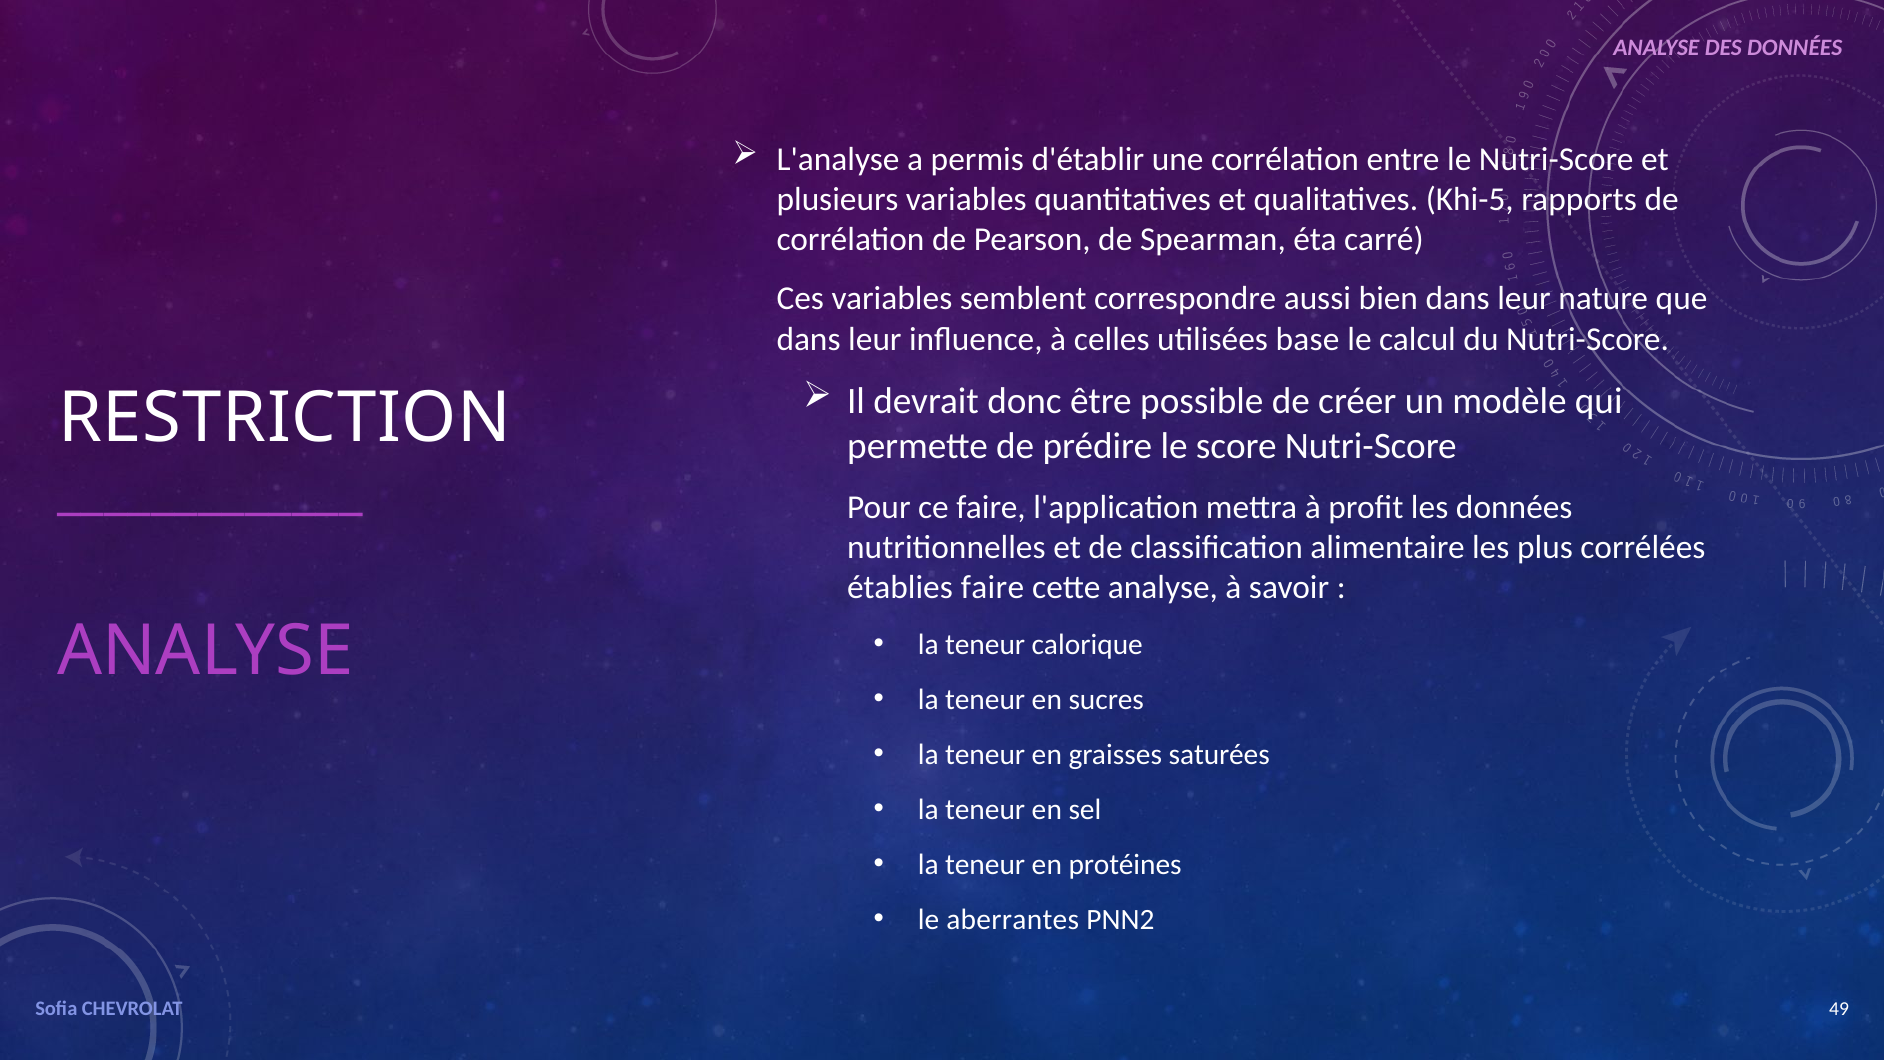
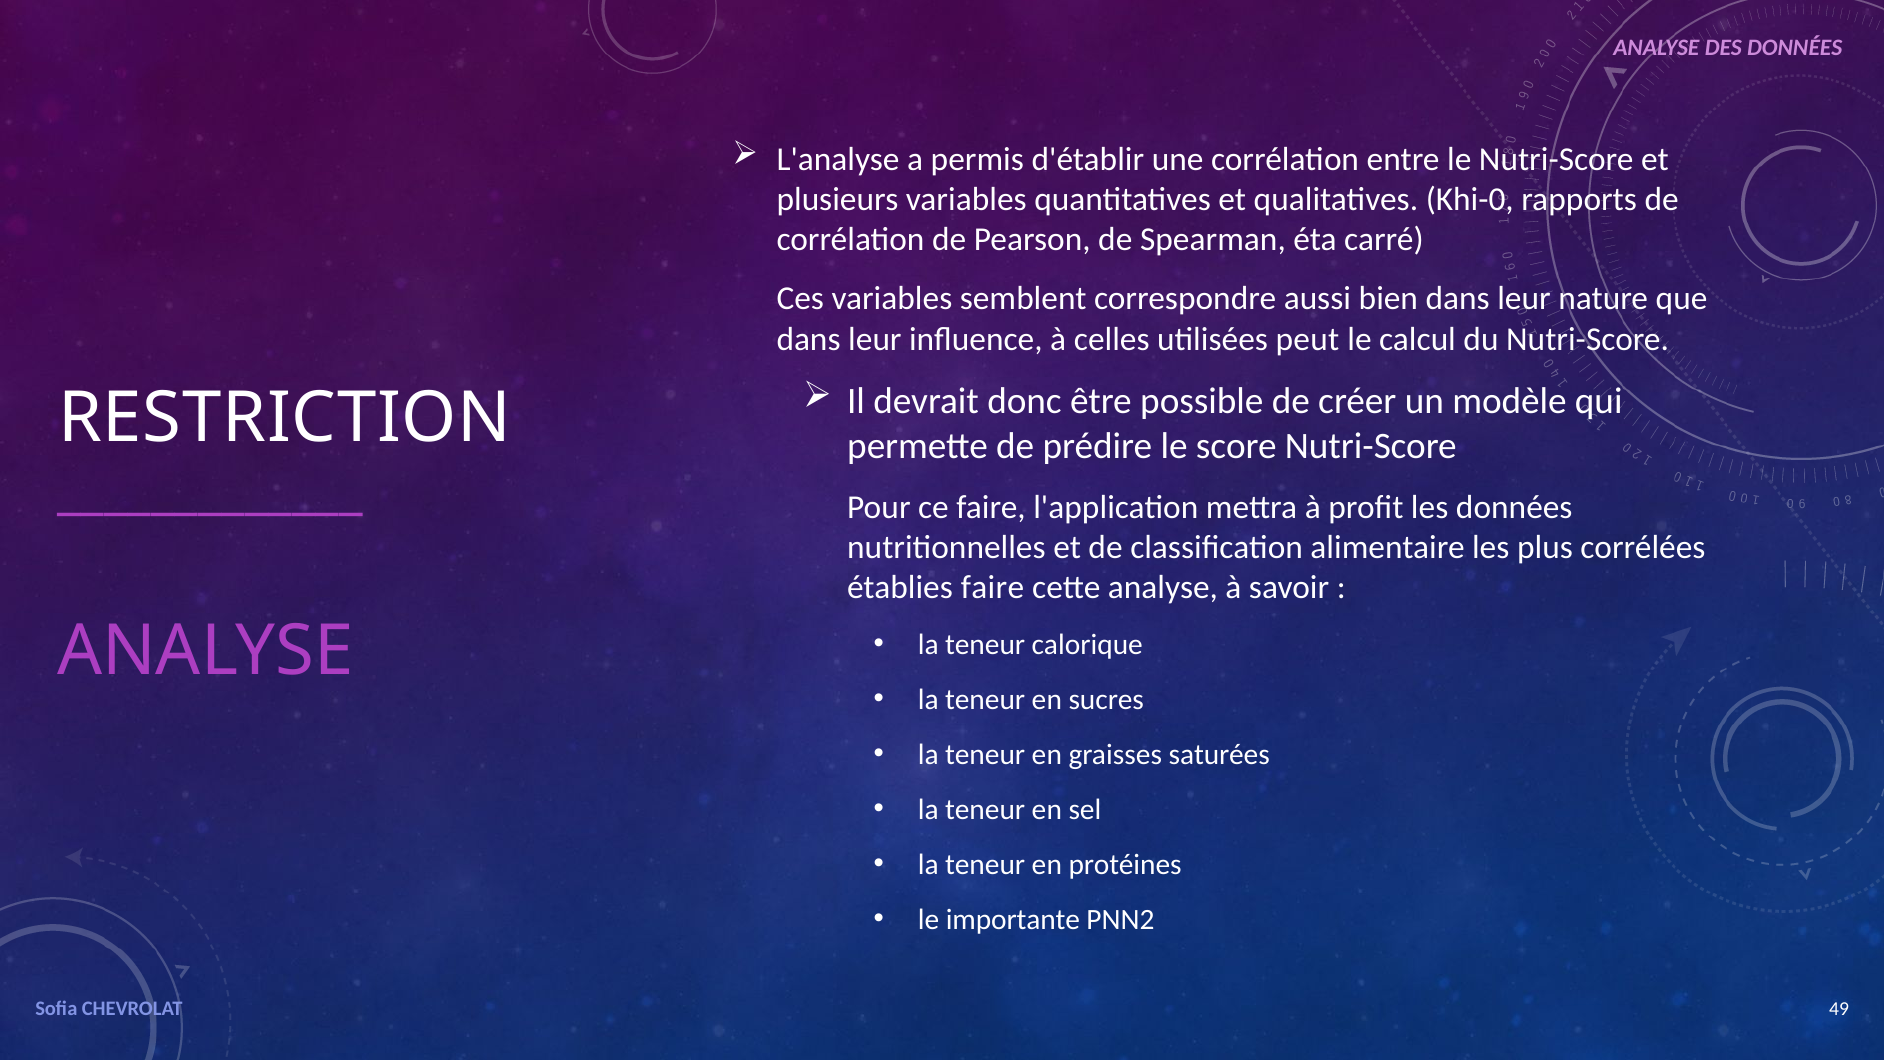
Khi-5: Khi-5 -> Khi-0
base: base -> peut
aberrantes: aberrantes -> importante
